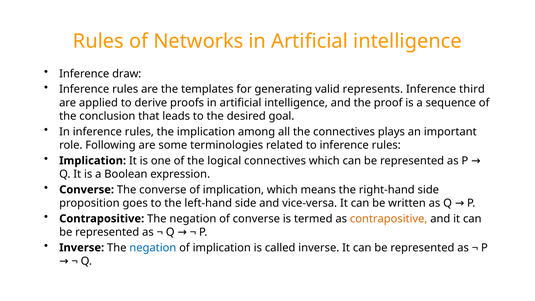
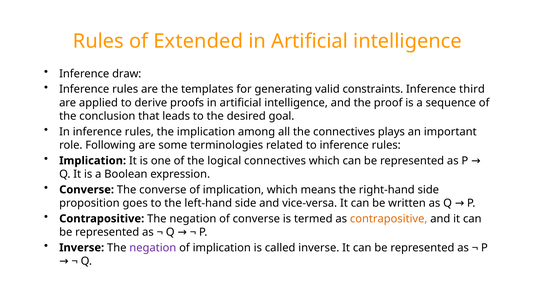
Networks: Networks -> Extended
represents: represents -> constraints
negation at (153, 248) colour: blue -> purple
